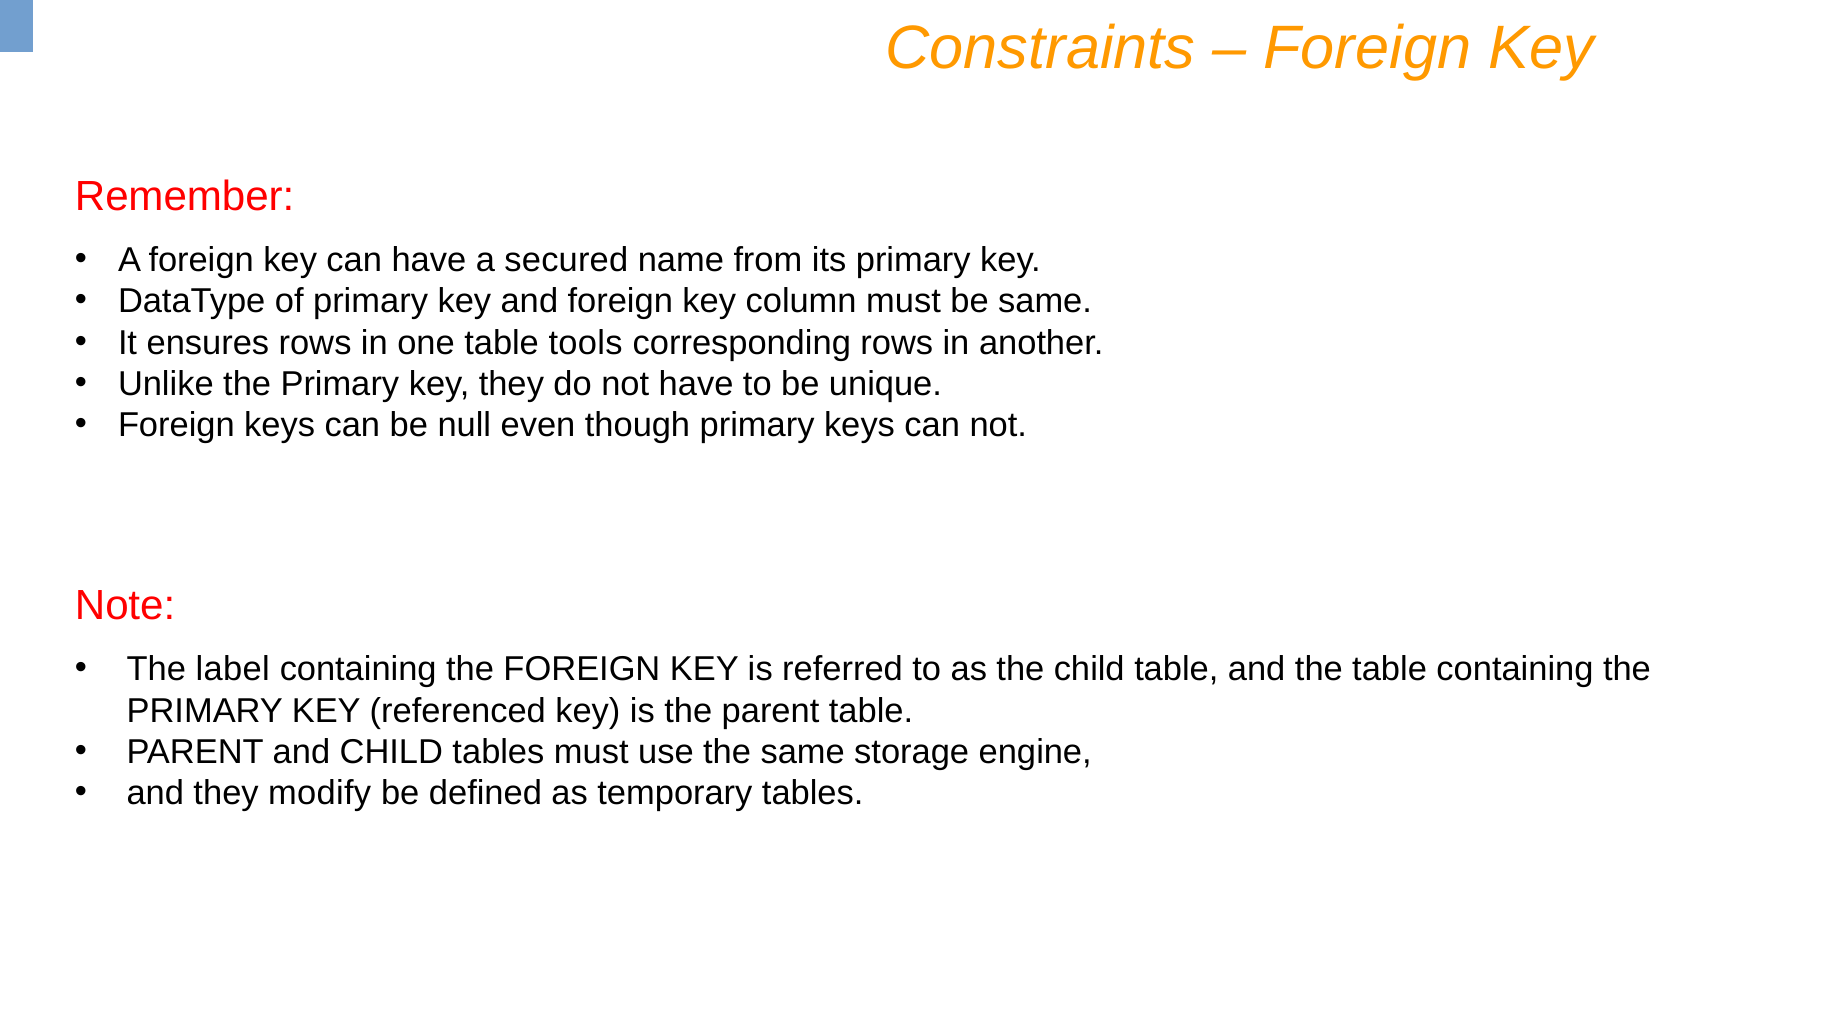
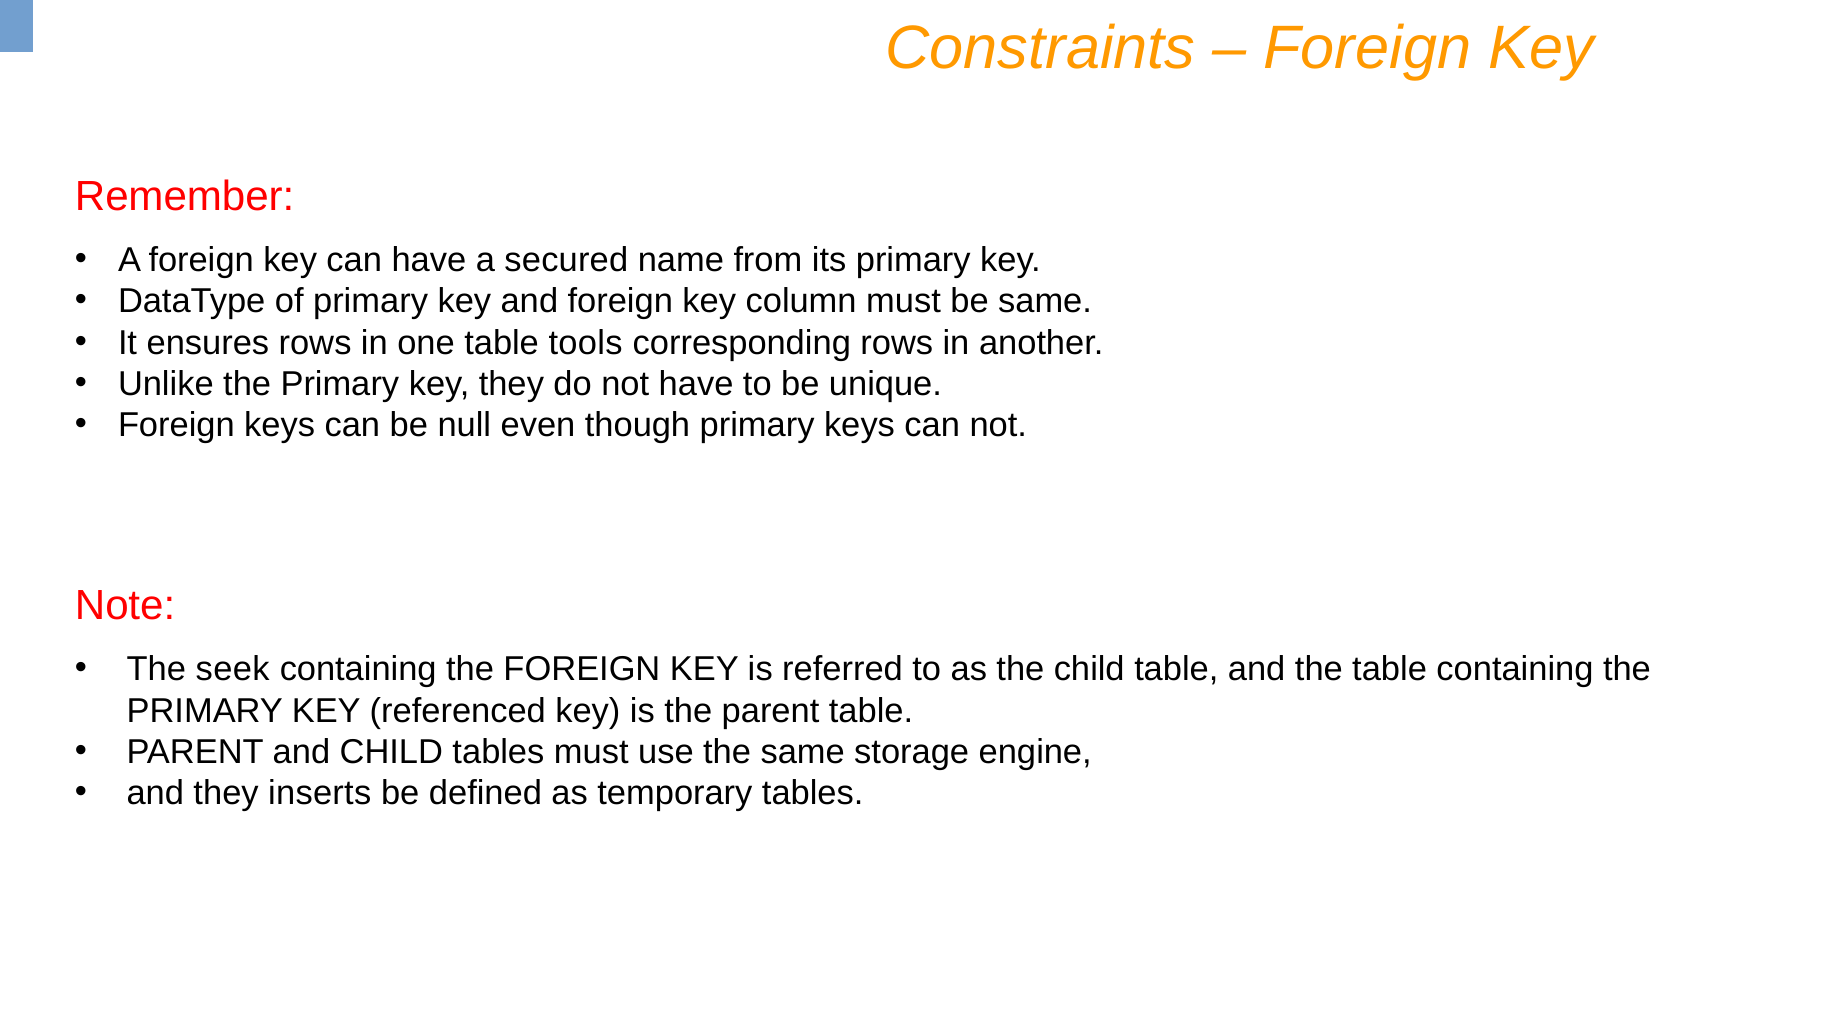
label: label -> seek
modify: modify -> inserts
